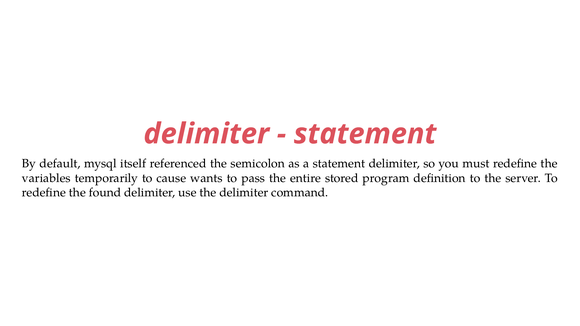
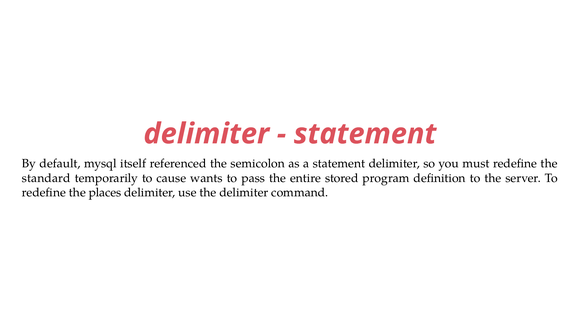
variables: variables -> standard
found: found -> places
